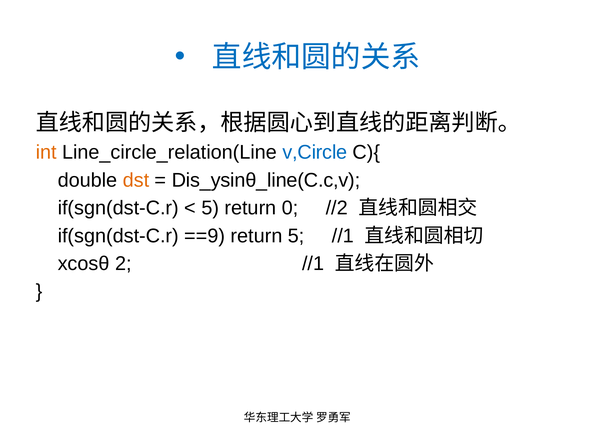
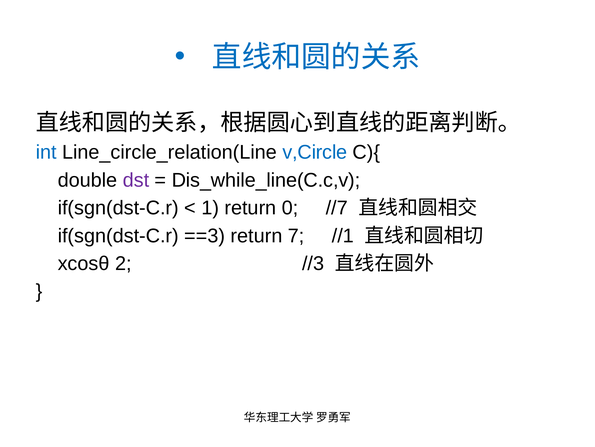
int colour: orange -> blue
dst colour: orange -> purple
Dis_ysinθ_line(C.c,v: Dis_ysinθ_line(C.c,v -> Dis_while_line(C.c,v
5 at (210, 208): 5 -> 1
//2: //2 -> //7
==9: ==9 -> ==3
return 5: 5 -> 7
2 //1: //1 -> //3
